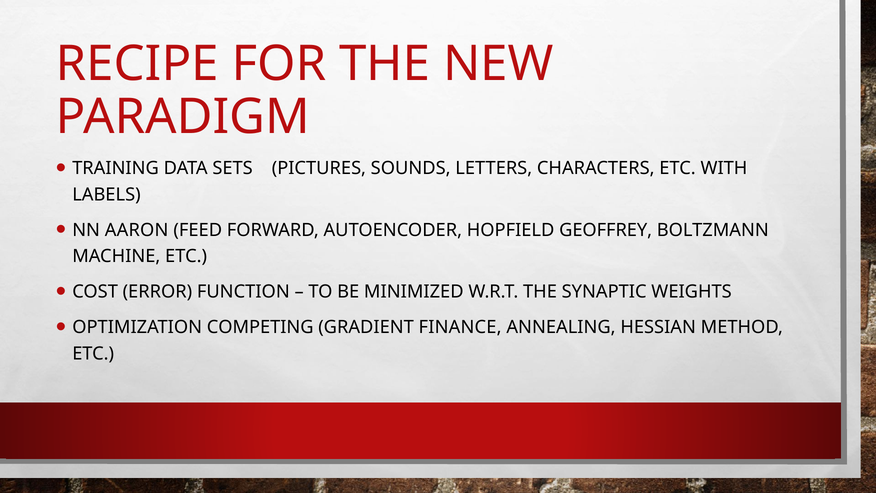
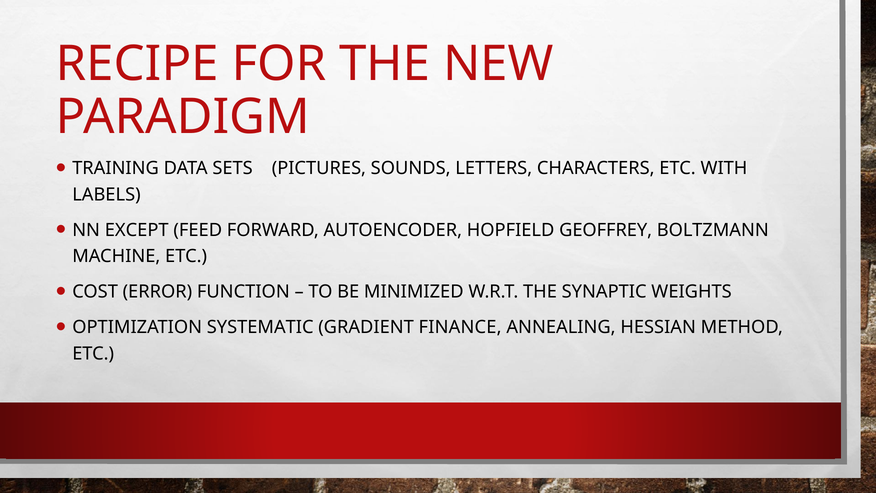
AARON: AARON -> EXCEPT
COMPETING: COMPETING -> SYSTEMATIC
